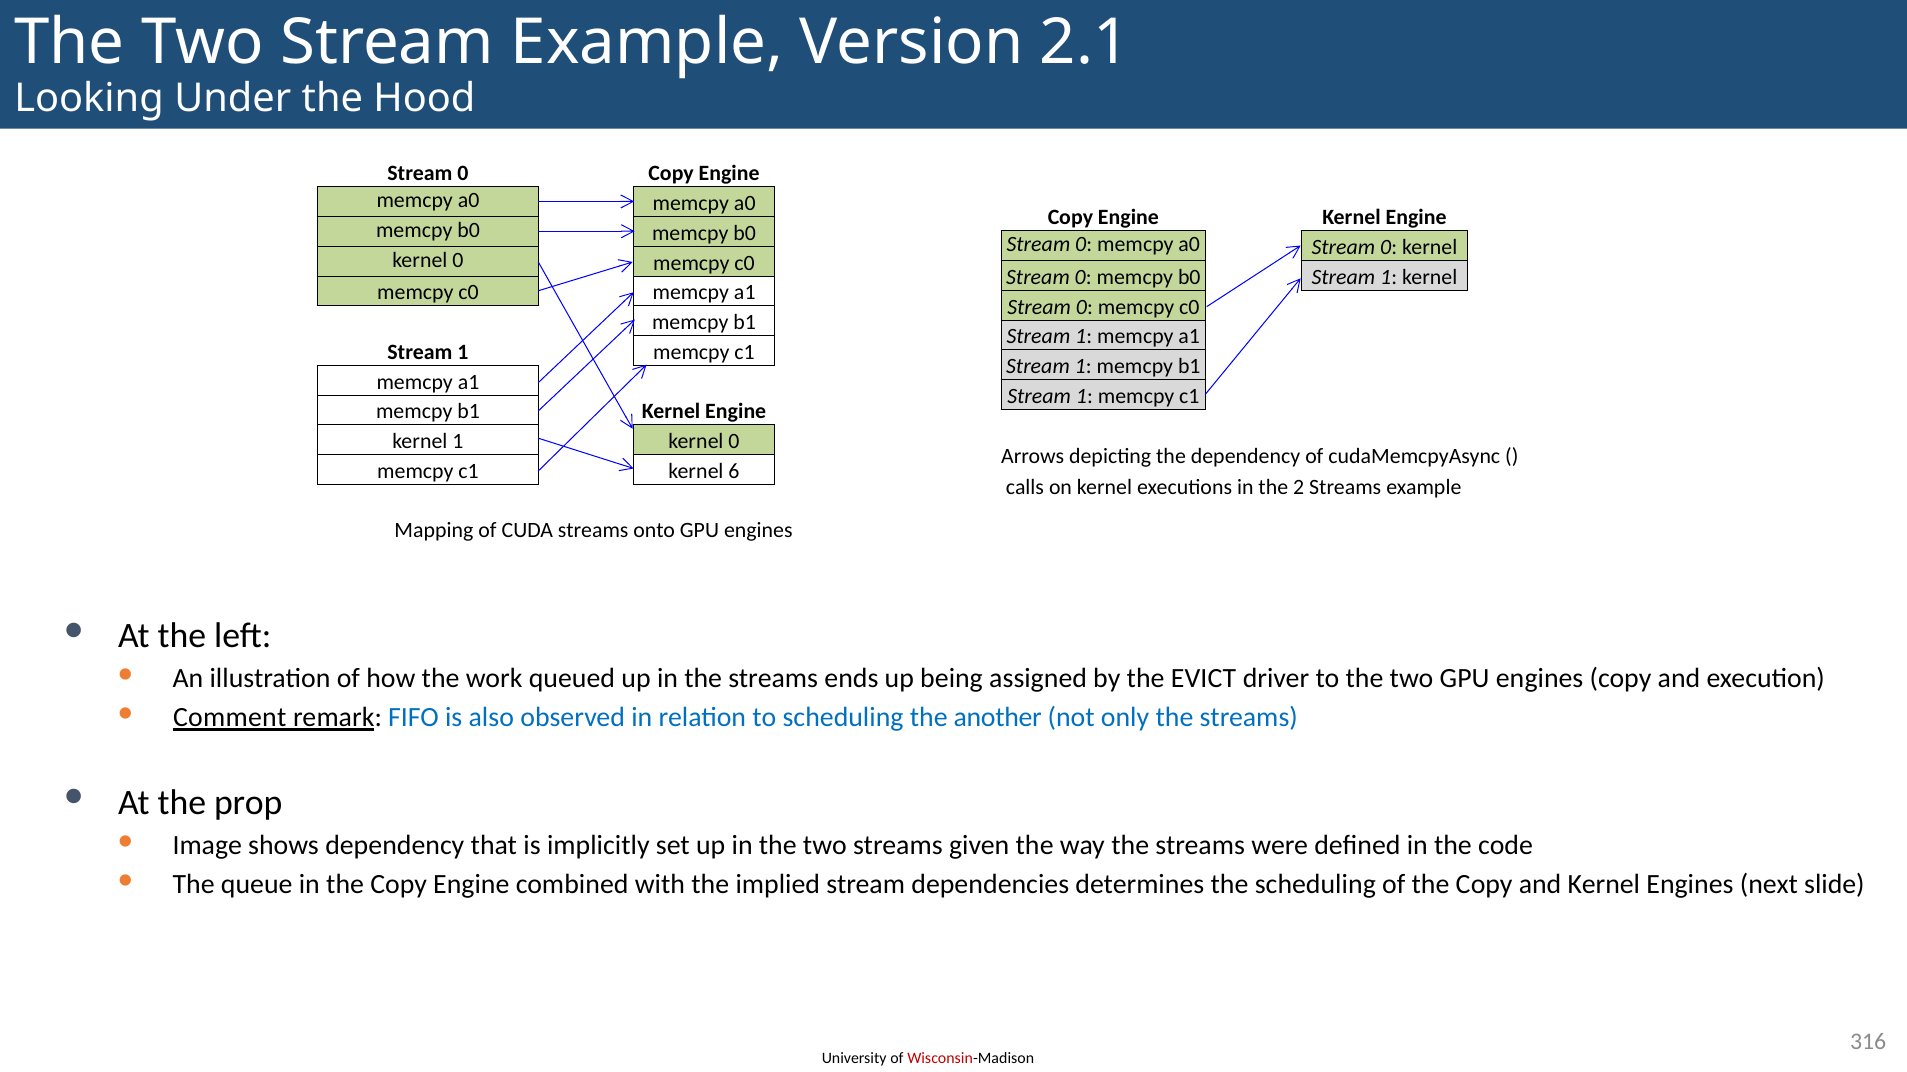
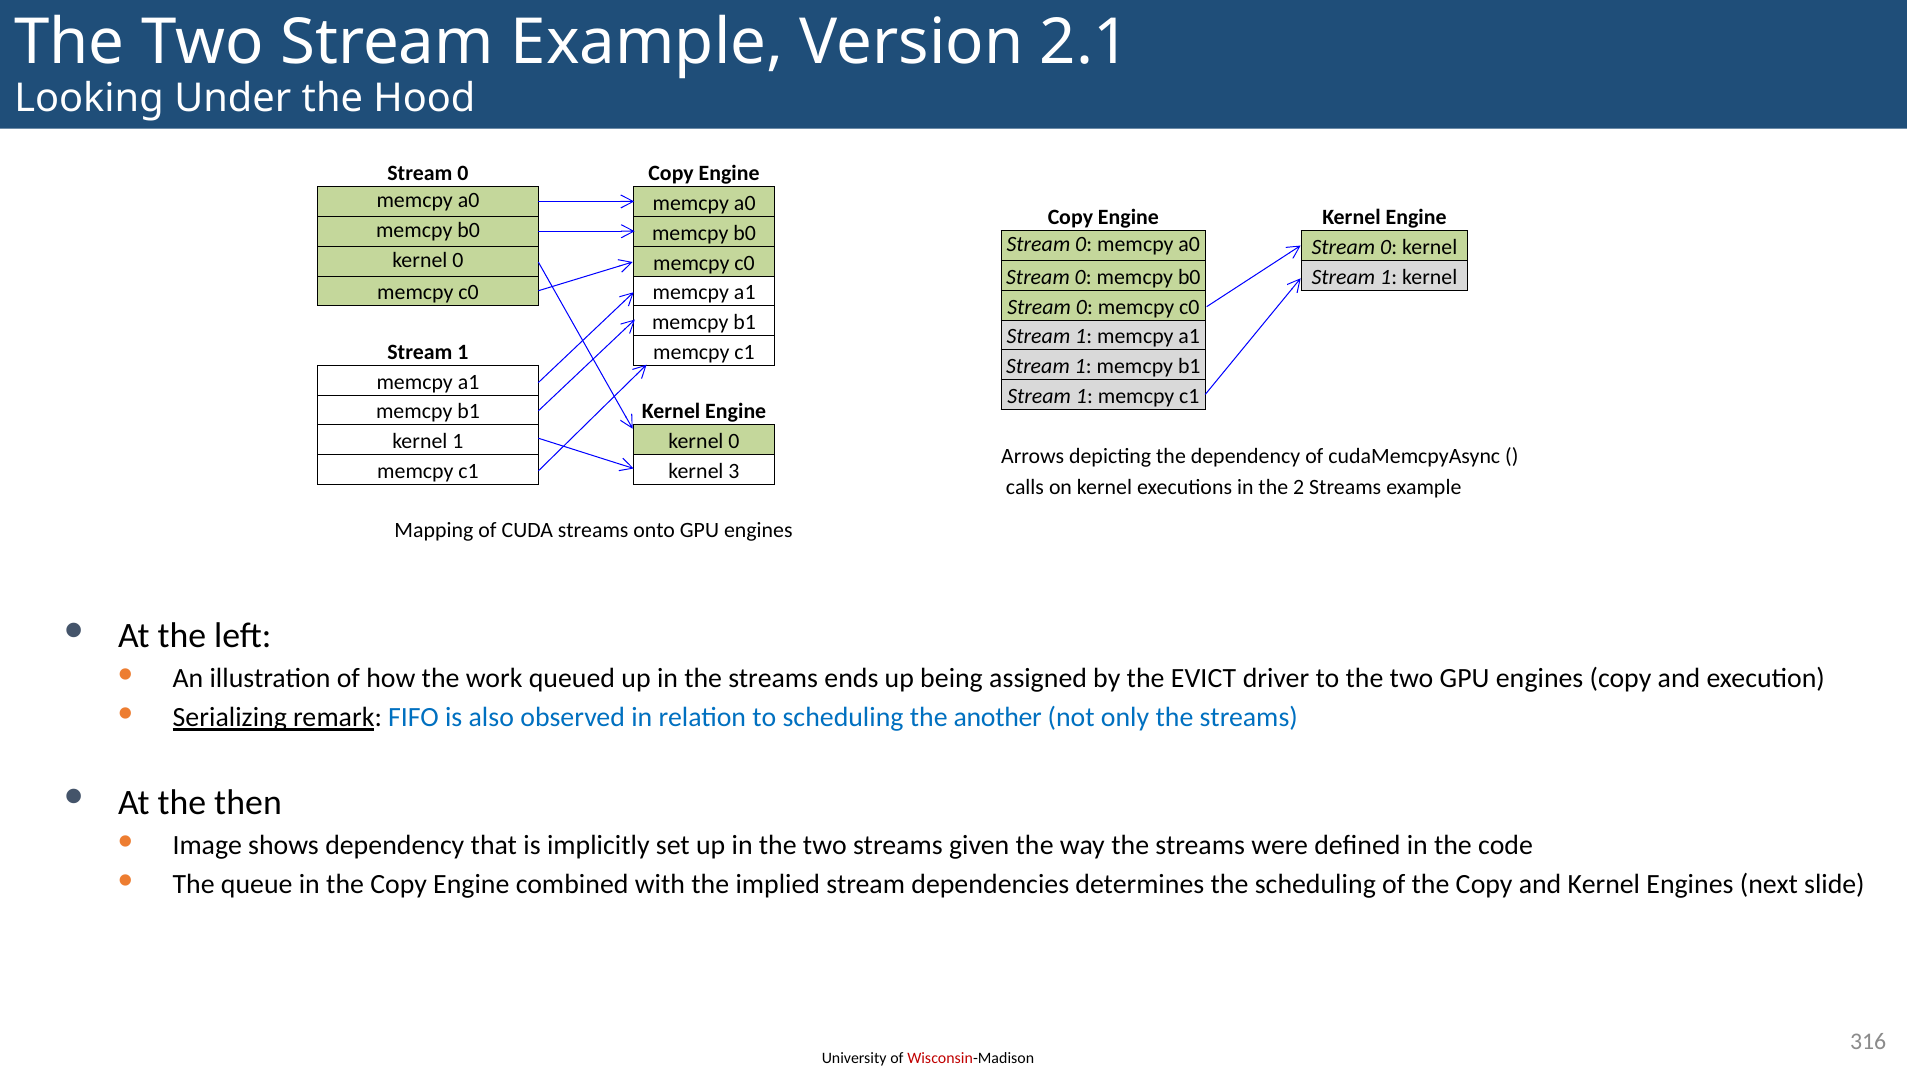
6: 6 -> 3
Comment: Comment -> Serializing
prop: prop -> then
